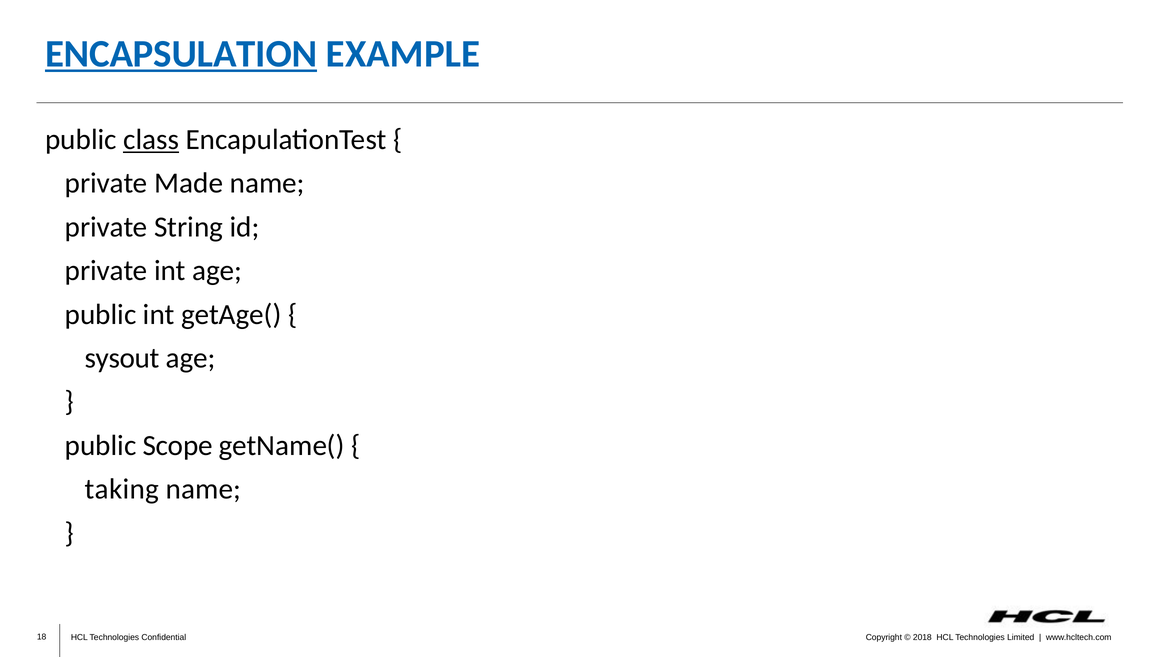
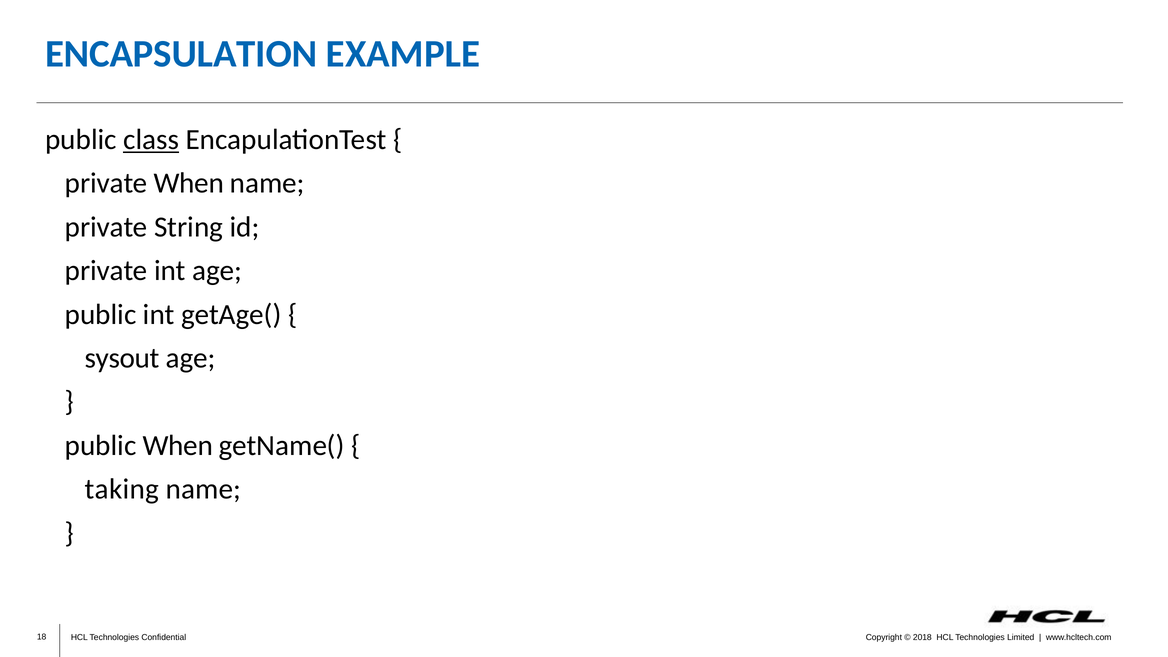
ENCAPSULATION underline: present -> none
private Made: Made -> When
public Scope: Scope -> When
